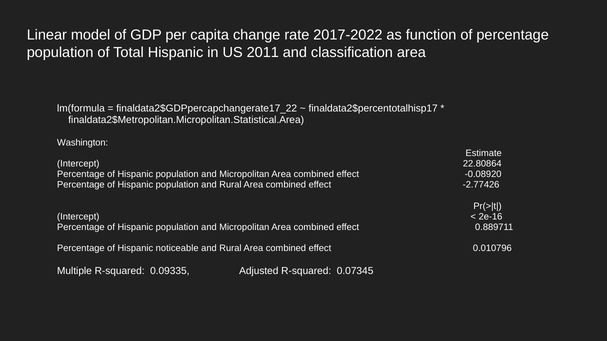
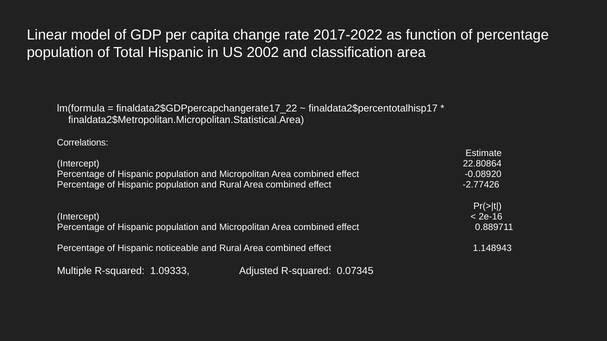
2011: 2011 -> 2002
Washington: Washington -> Correlations
0.010796: 0.010796 -> 1.148943
0.09335: 0.09335 -> 1.09333
